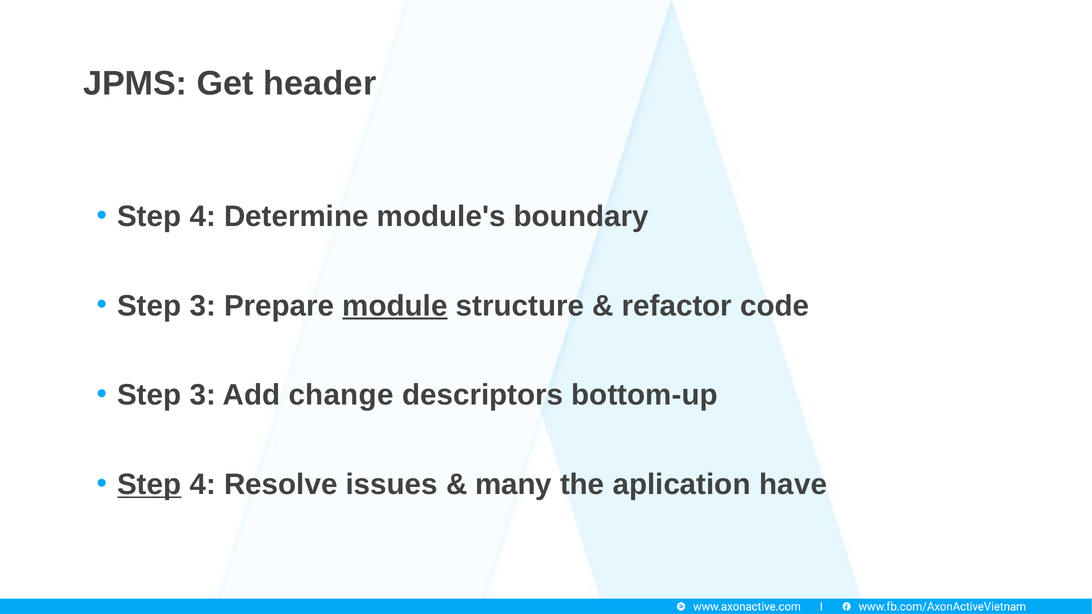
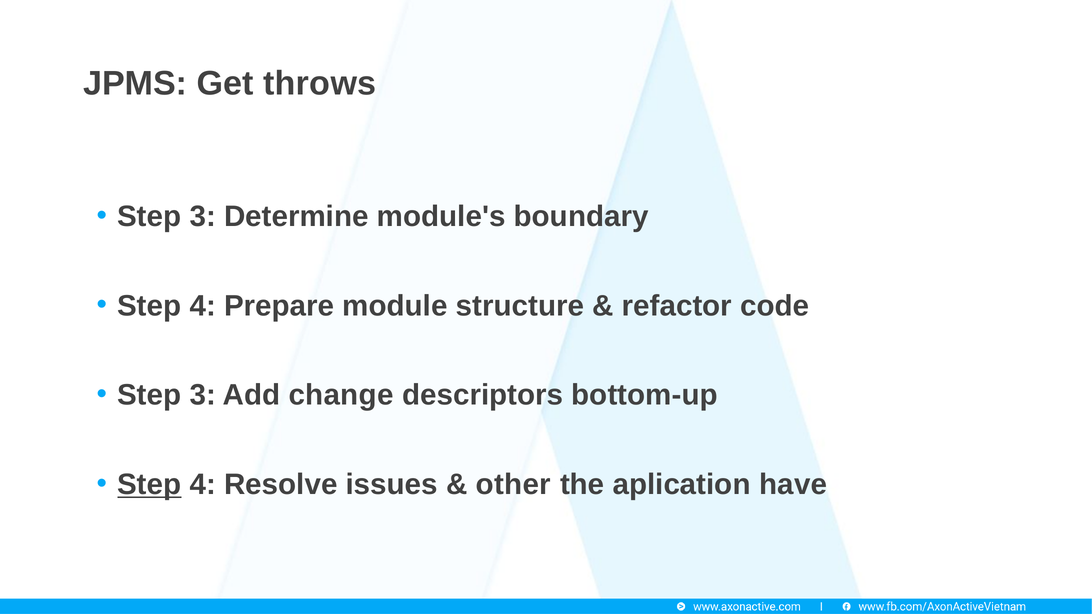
header: header -> throws
4 at (203, 217): 4 -> 3
3 at (203, 306): 3 -> 4
module underline: present -> none
many: many -> other
